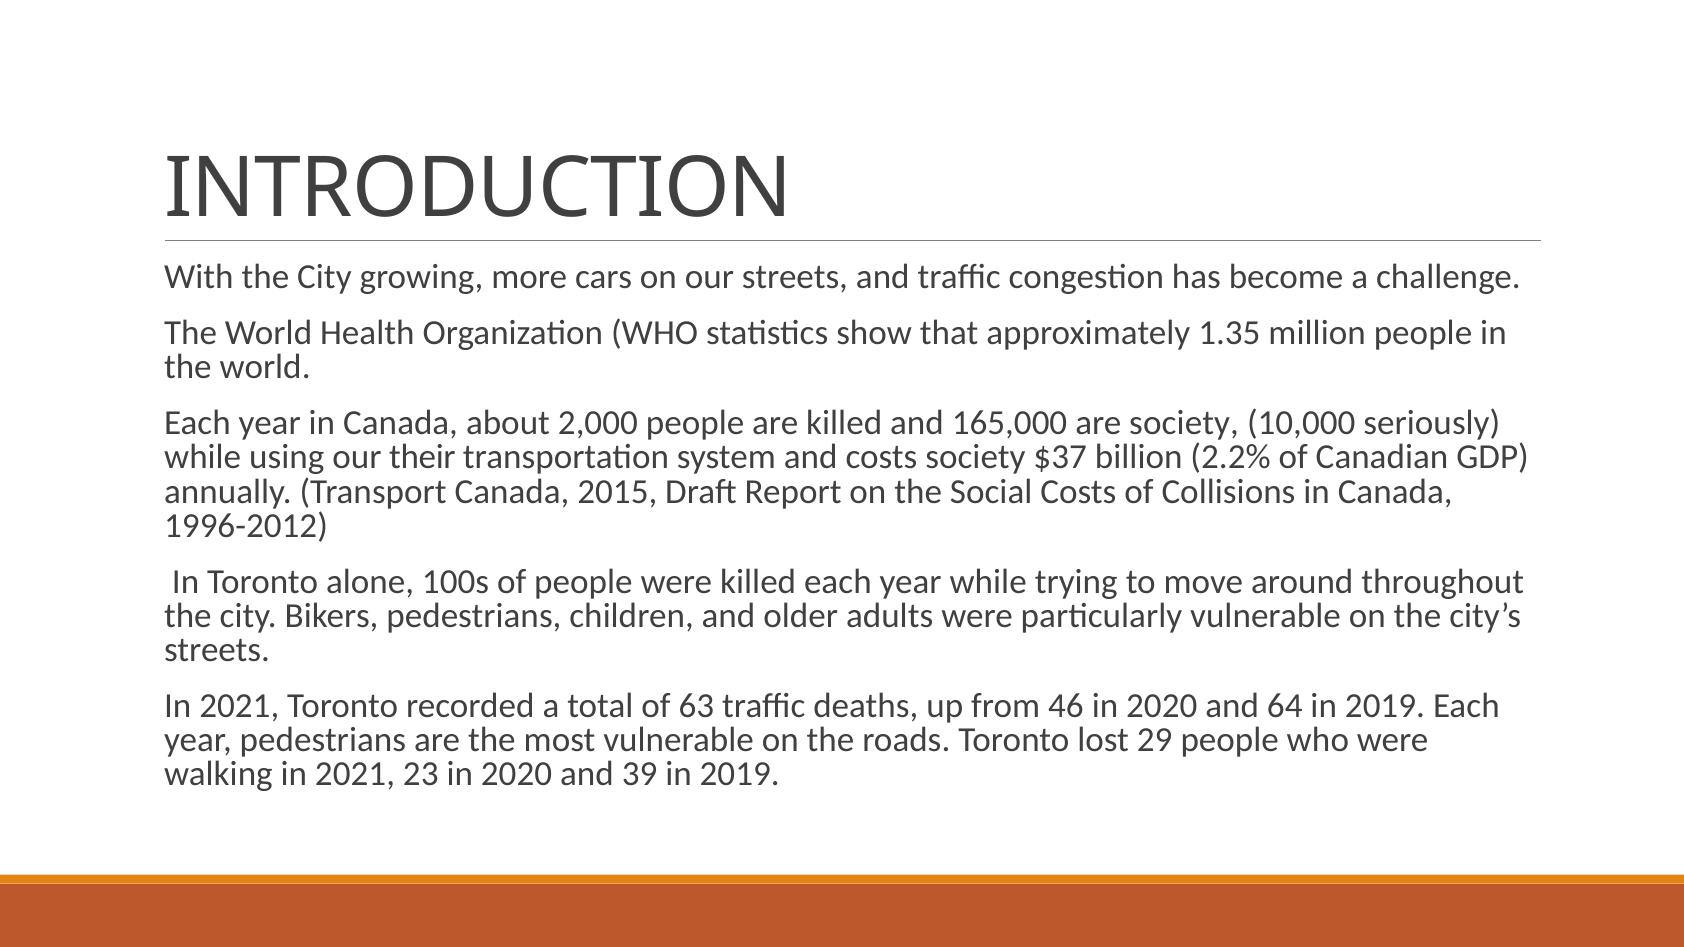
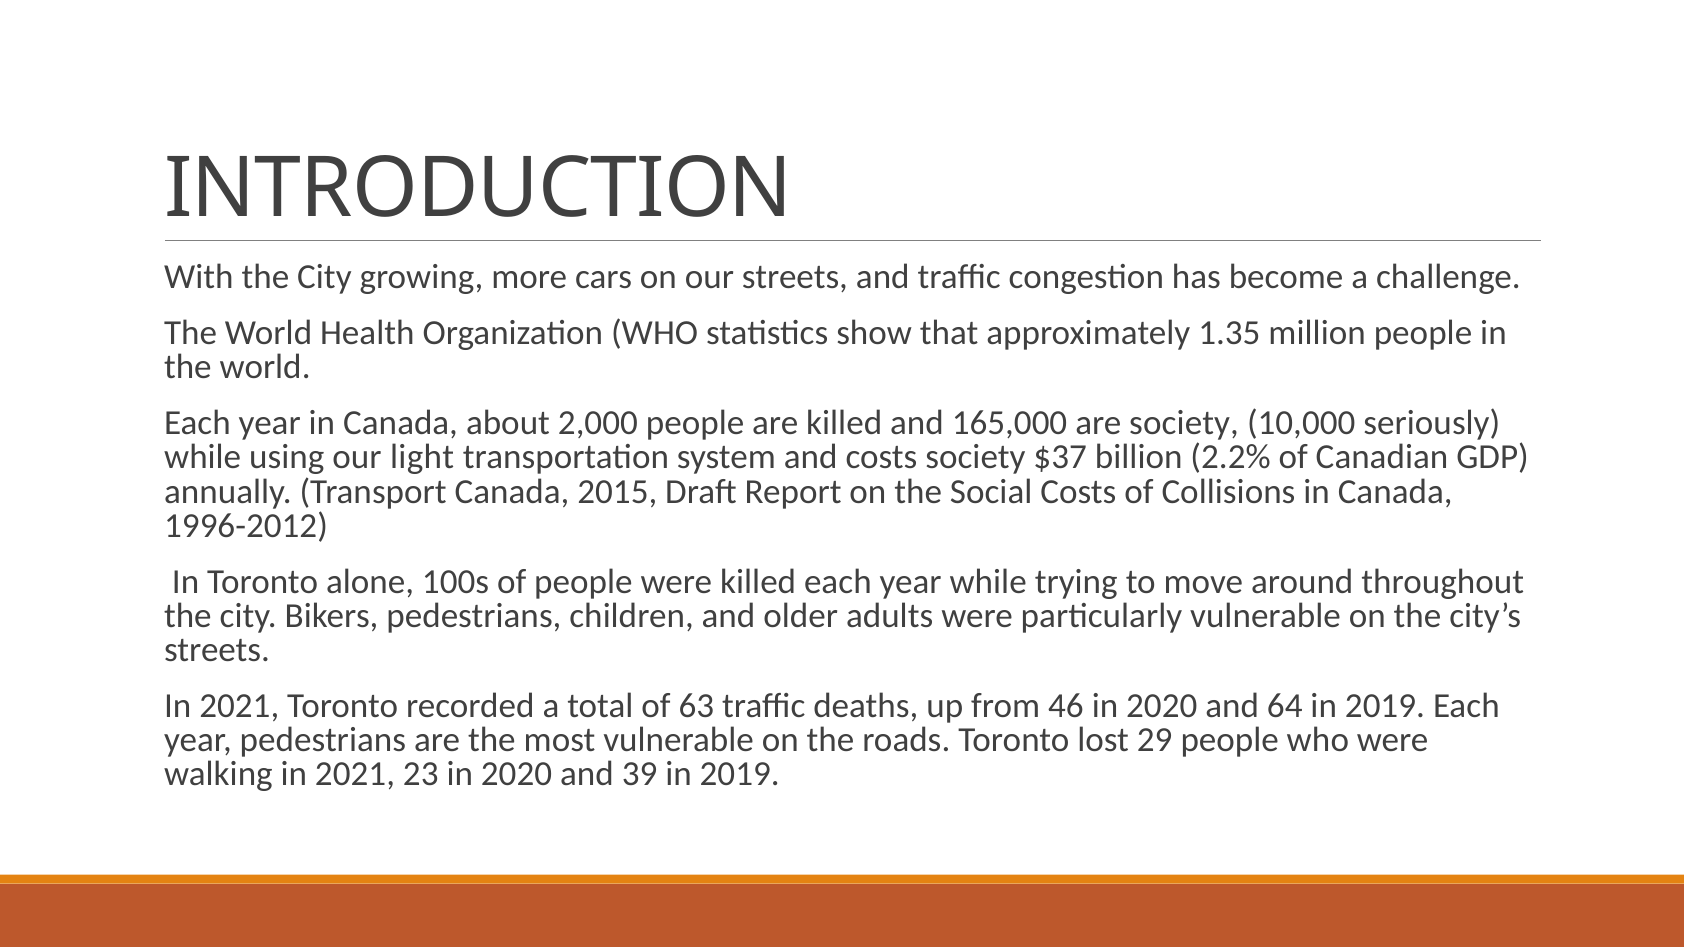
their: their -> light
